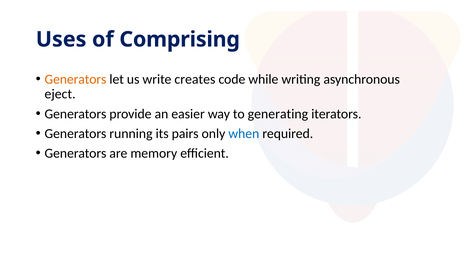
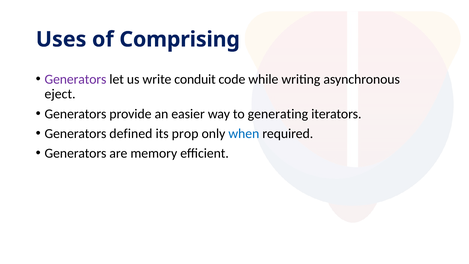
Generators at (75, 79) colour: orange -> purple
creates: creates -> conduit
running: running -> defined
pairs: pairs -> prop
